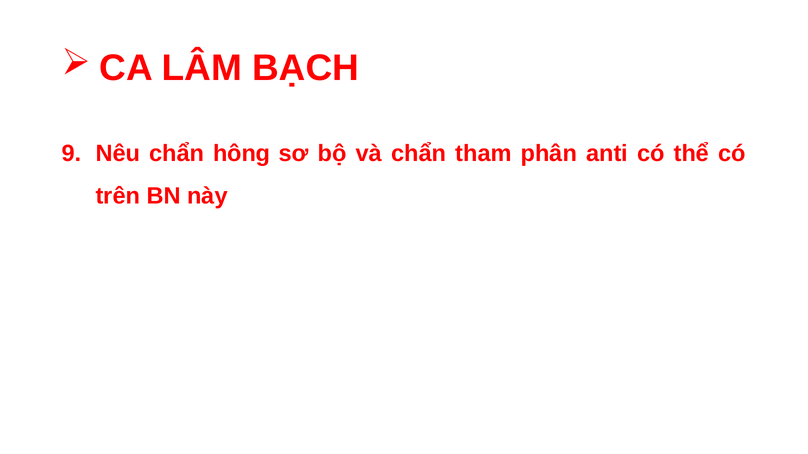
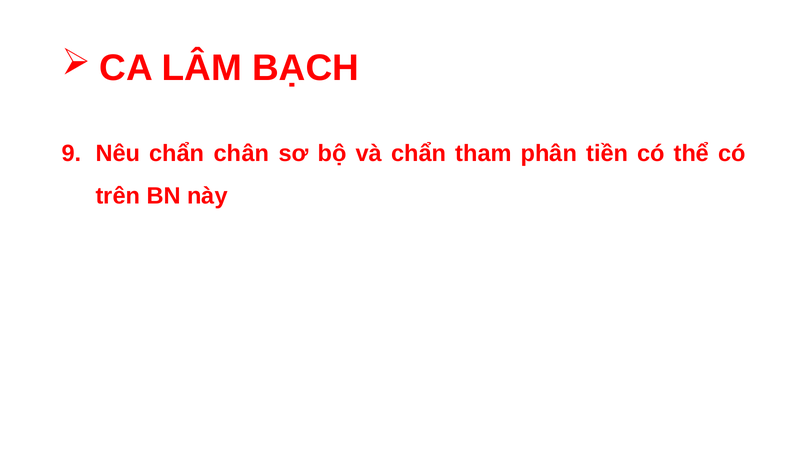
hông: hông -> chân
anti: anti -> tiền
